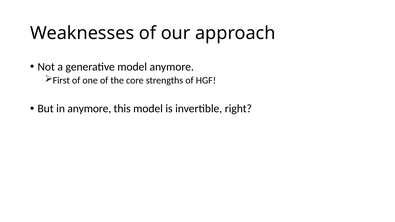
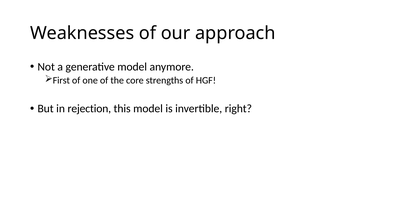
in anymore: anymore -> rejection
